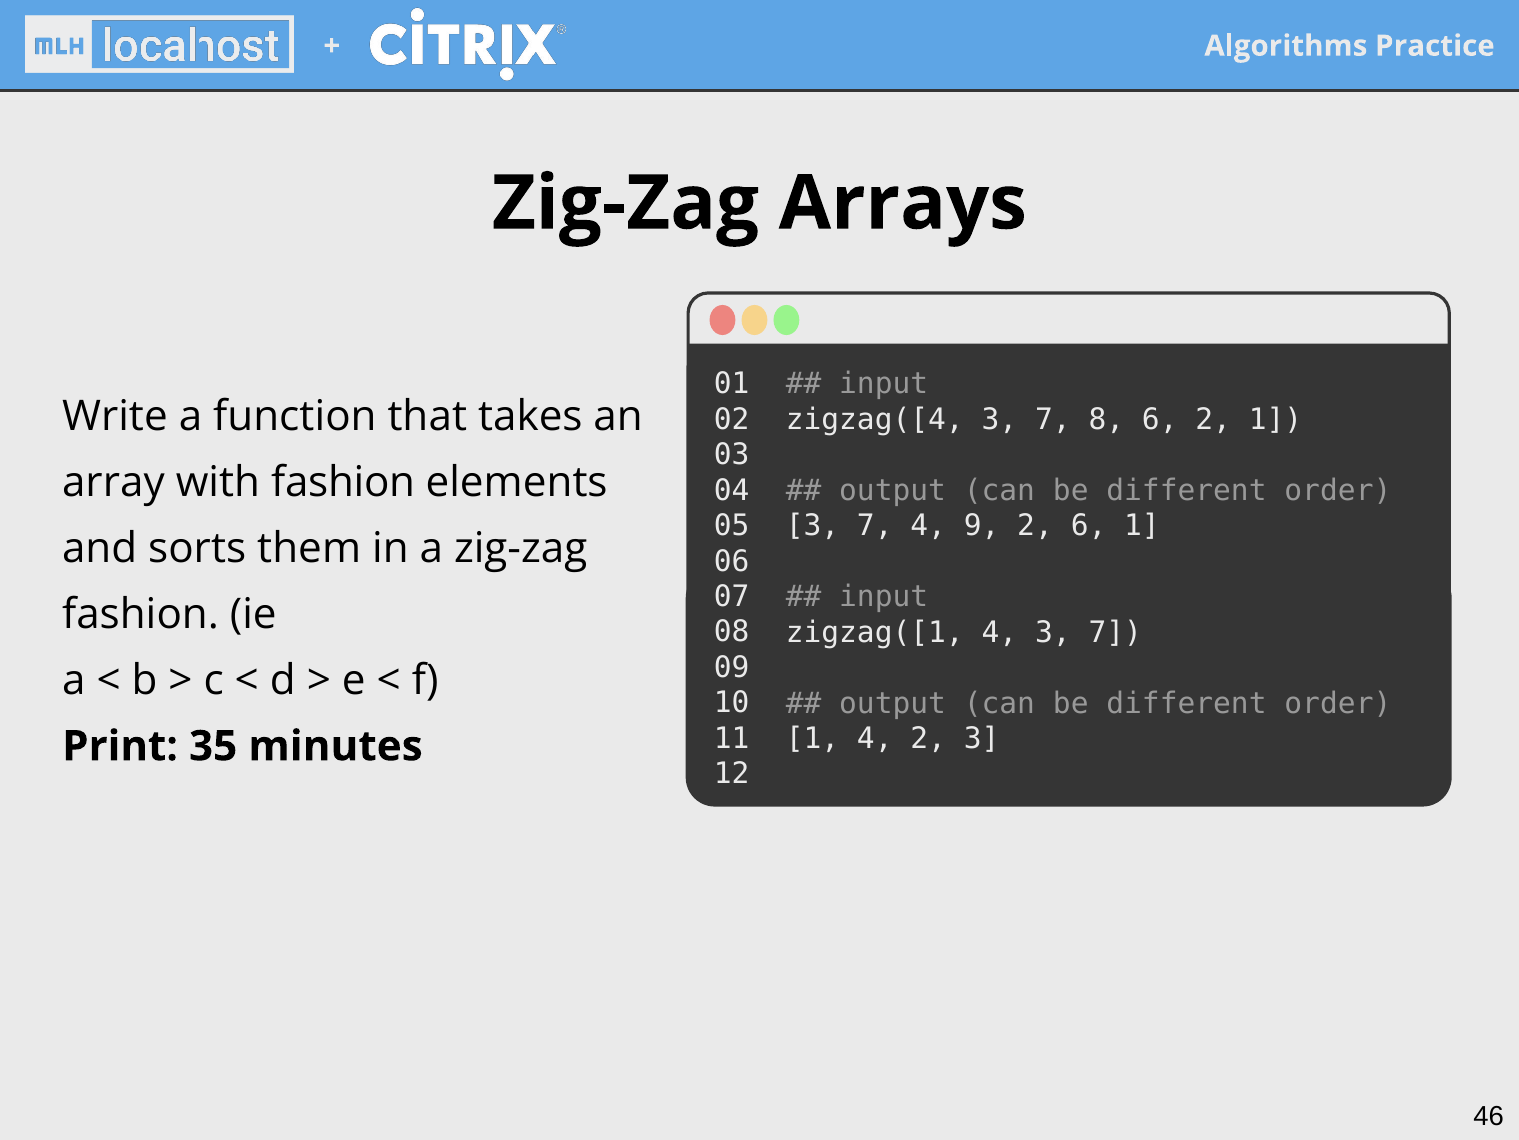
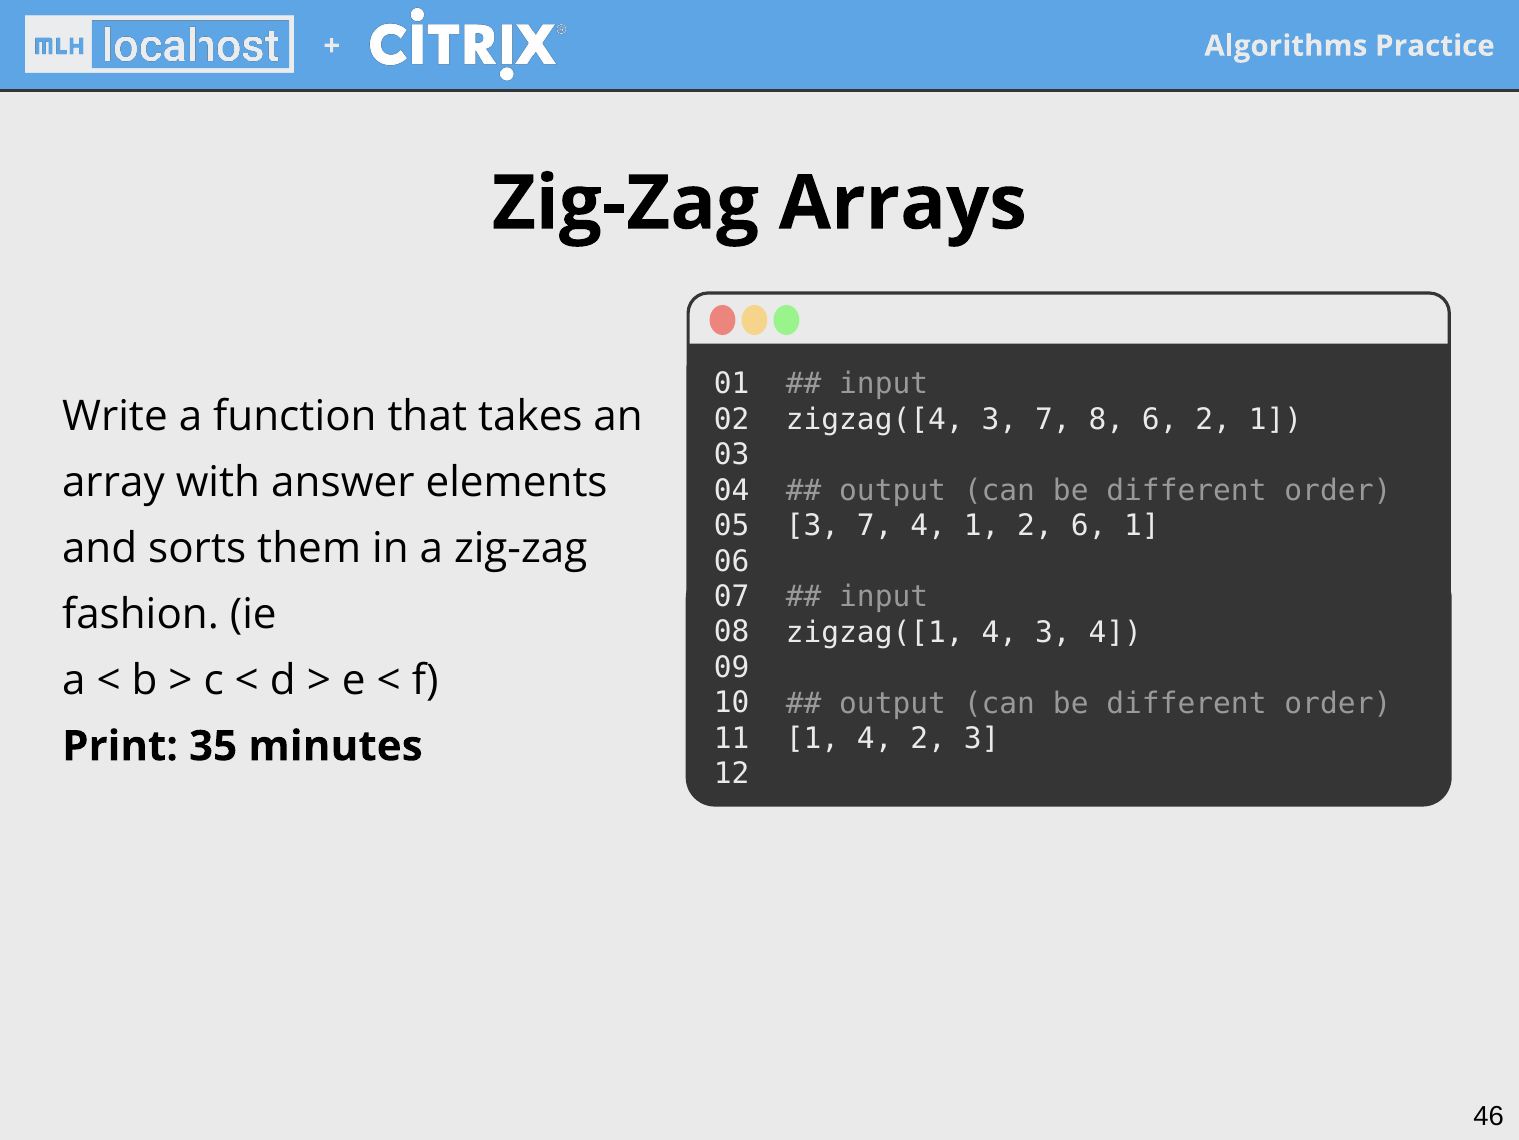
with fashion: fashion -> answer
4 9: 9 -> 1
4 3 7: 7 -> 4
